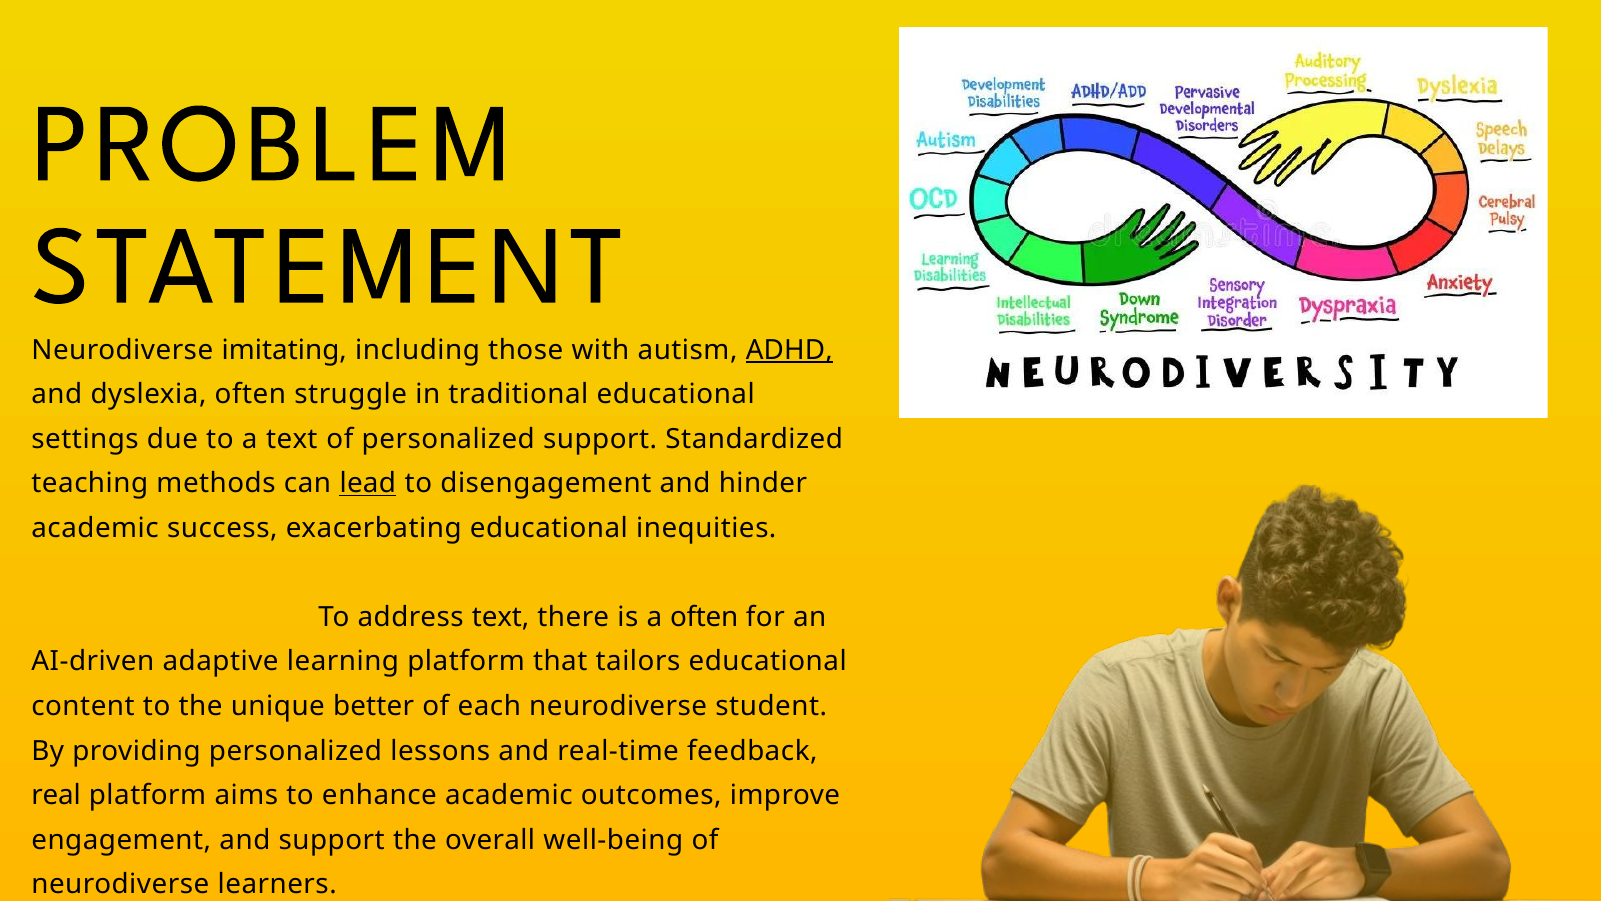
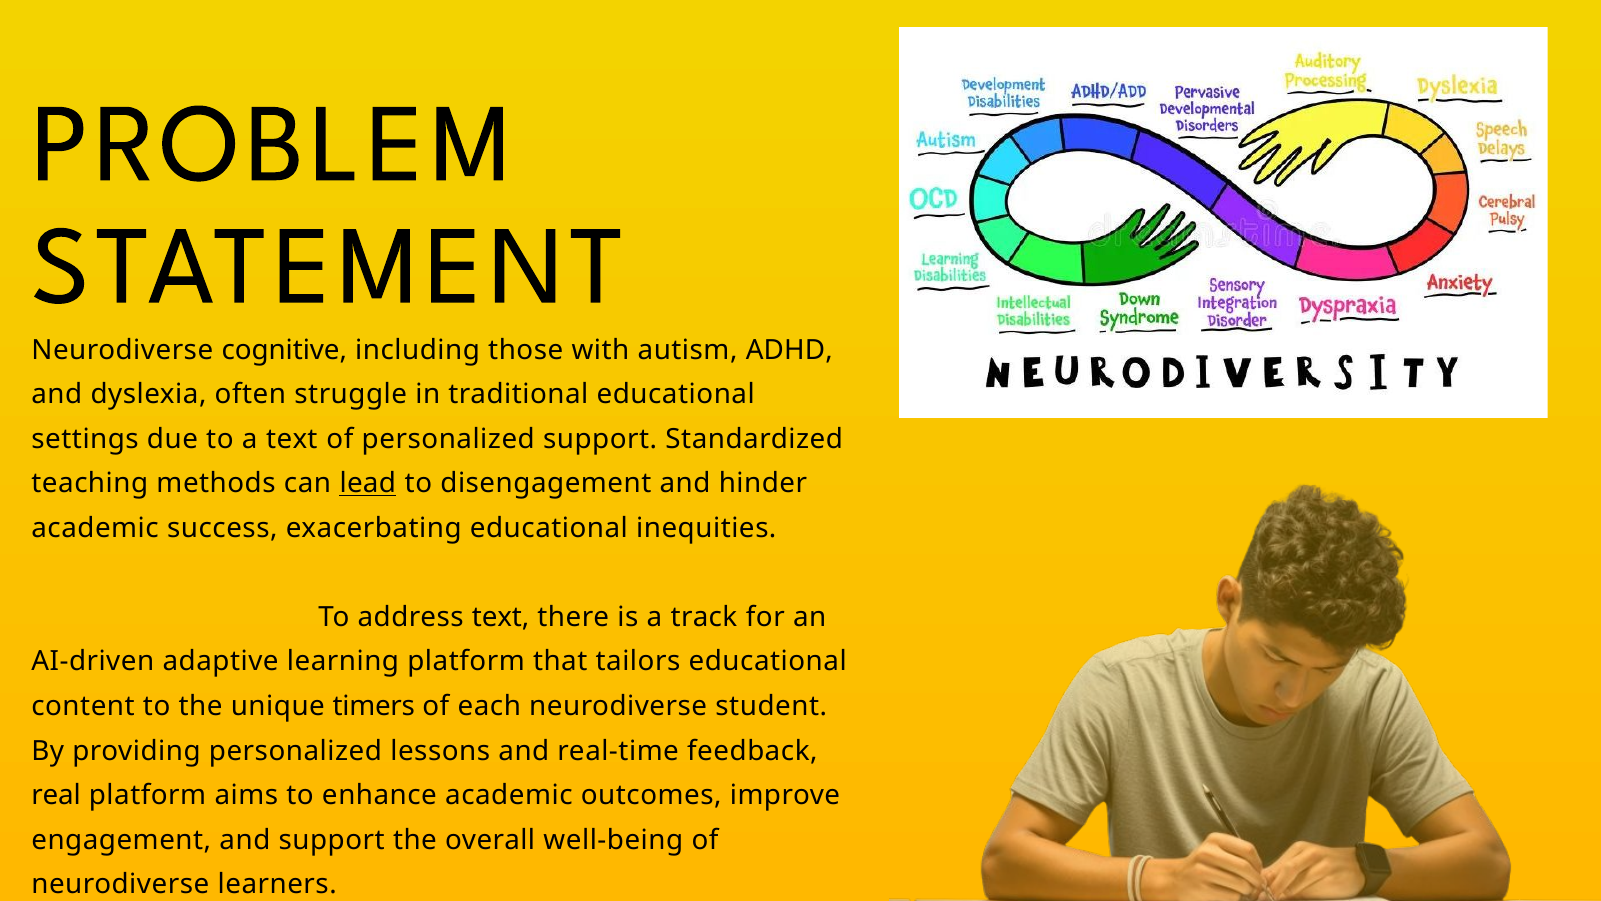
imitating: imitating -> cognitive
ADHD underline: present -> none
a often: often -> track
better: better -> timers
